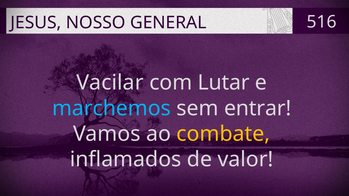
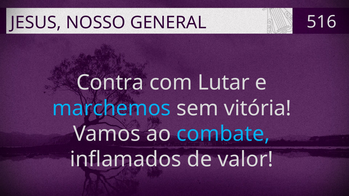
Vacilar: Vacilar -> Contra
entrar: entrar -> vitória
combate colour: yellow -> light blue
